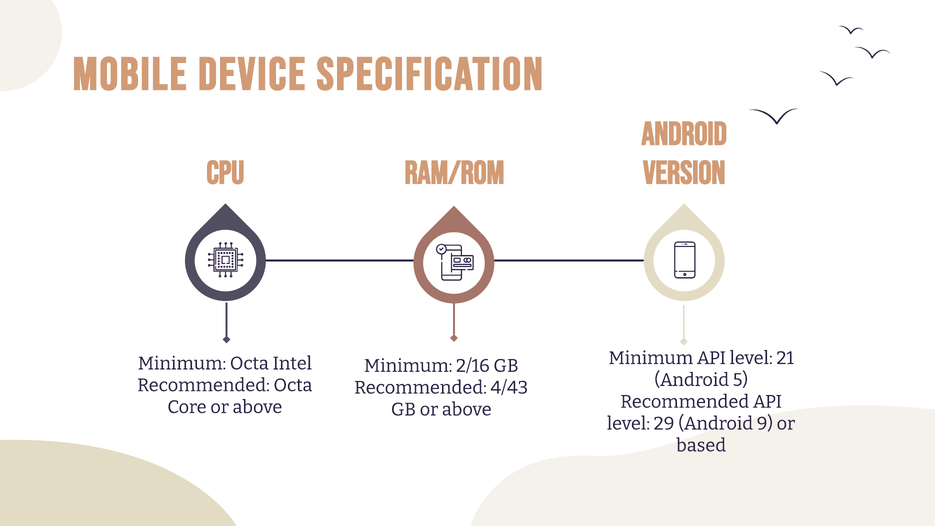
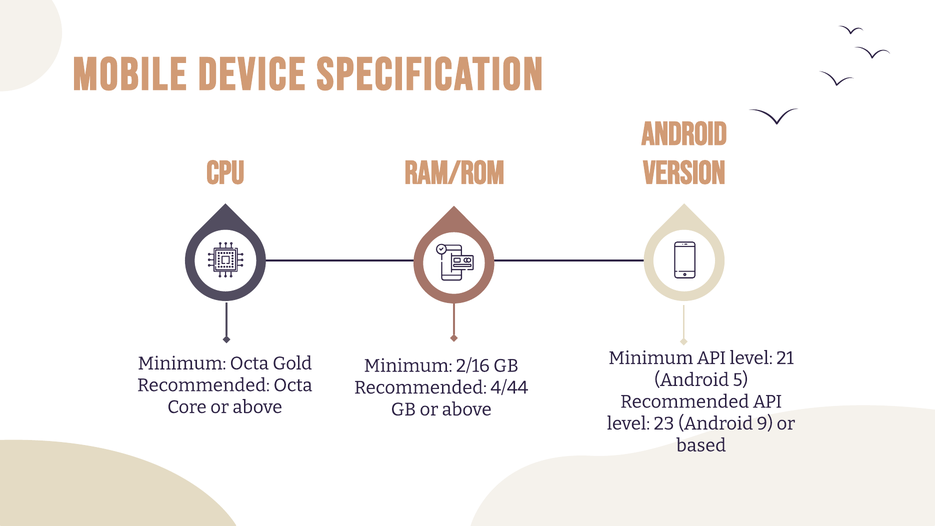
Intel: Intel -> Gold
4/43: 4/43 -> 4/44
29: 29 -> 23
